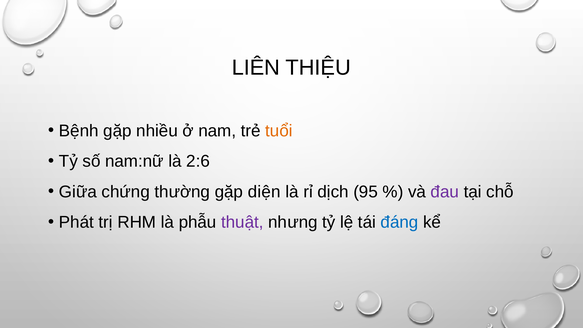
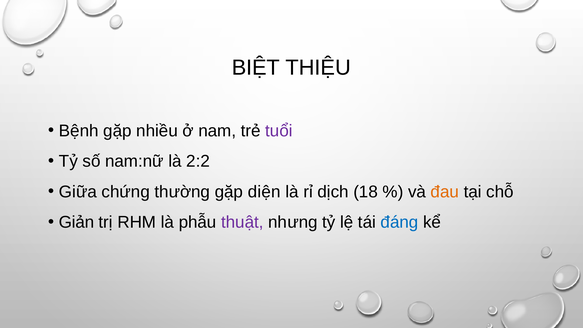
LIÊN: LIÊN -> BIỆT
tuổi colour: orange -> purple
2:6: 2:6 -> 2:2
95: 95 -> 18
đau colour: purple -> orange
Phát: Phát -> Giản
